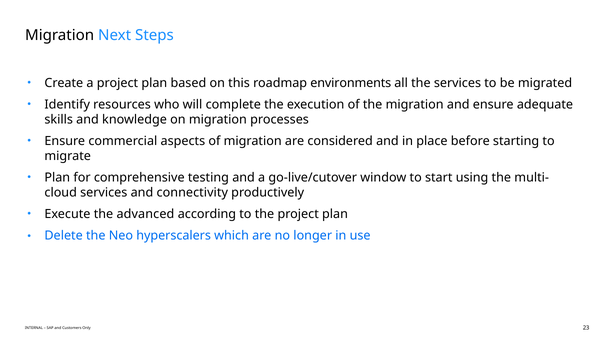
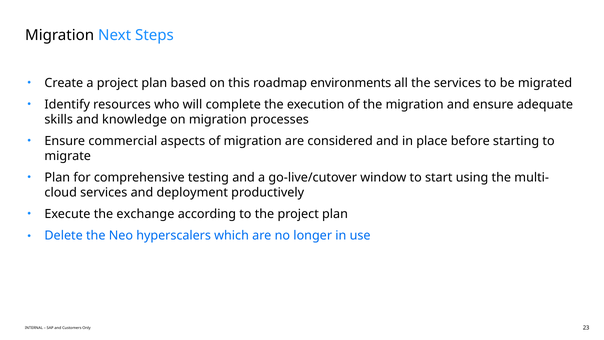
connectivity: connectivity -> deployment
advanced: advanced -> exchange
